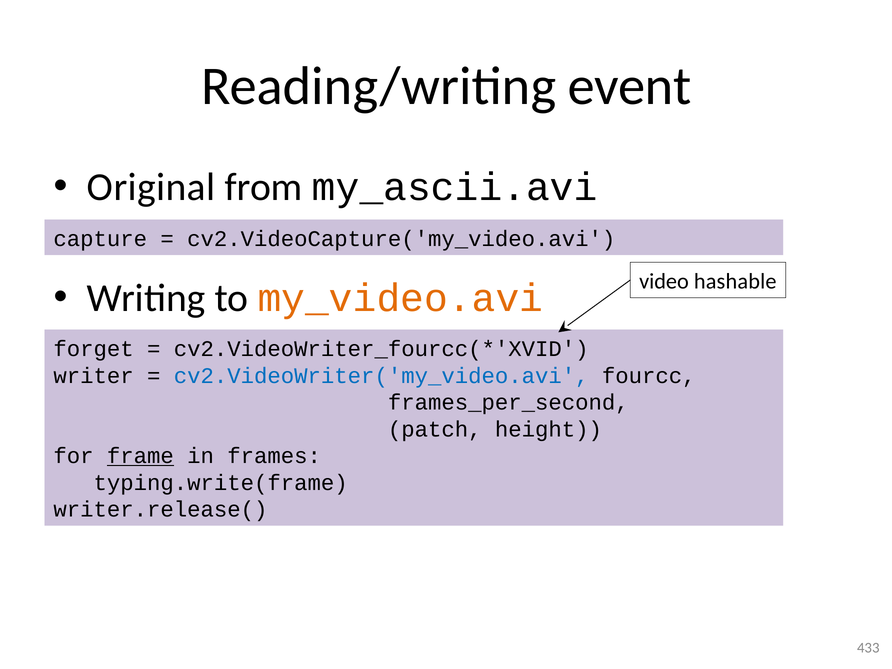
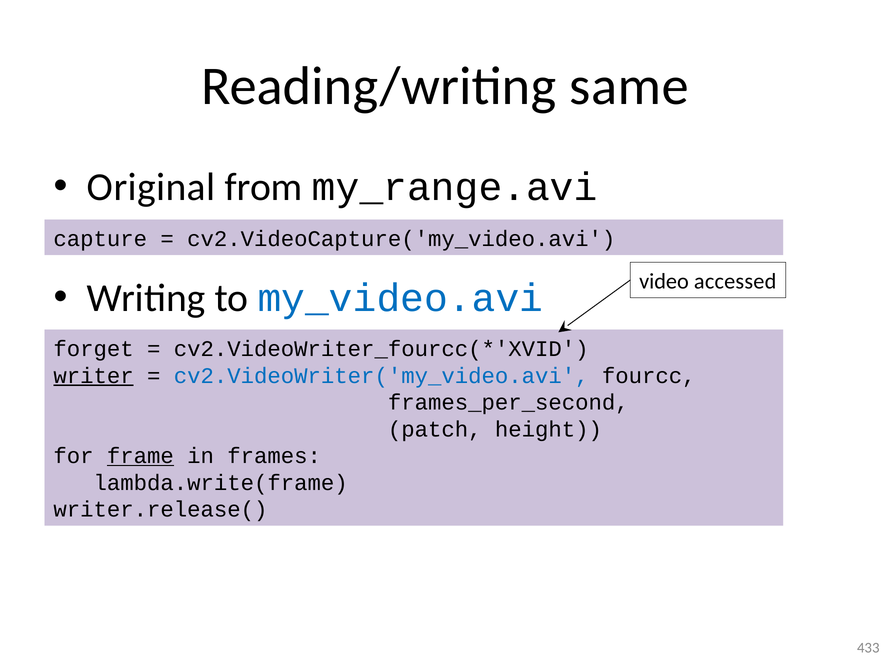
event: event -> same
my_ascii.avi: my_ascii.avi -> my_range.avi
hashable: hashable -> accessed
my_video.avi colour: orange -> blue
writer underline: none -> present
typing.write(frame: typing.write(frame -> lambda.write(frame
